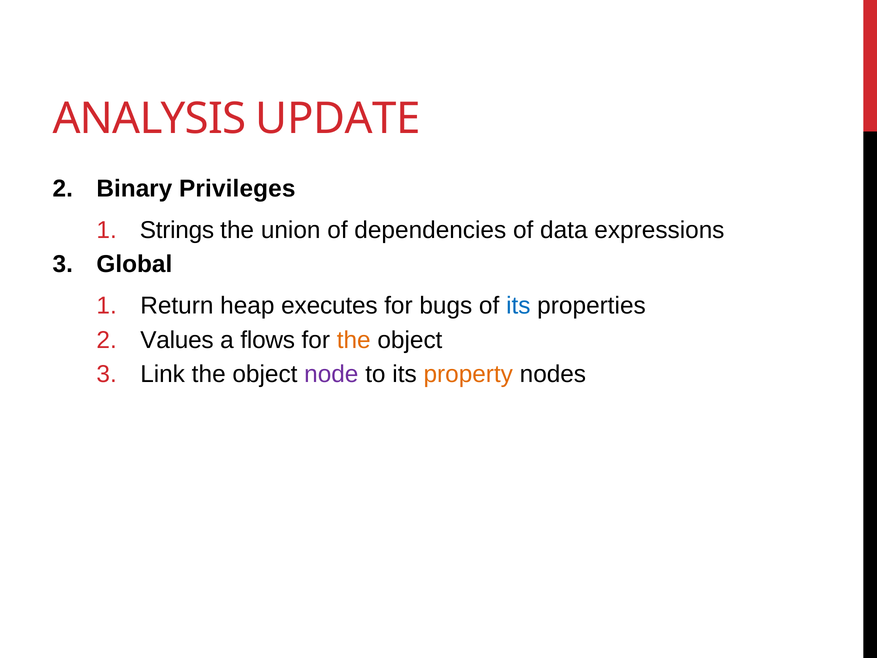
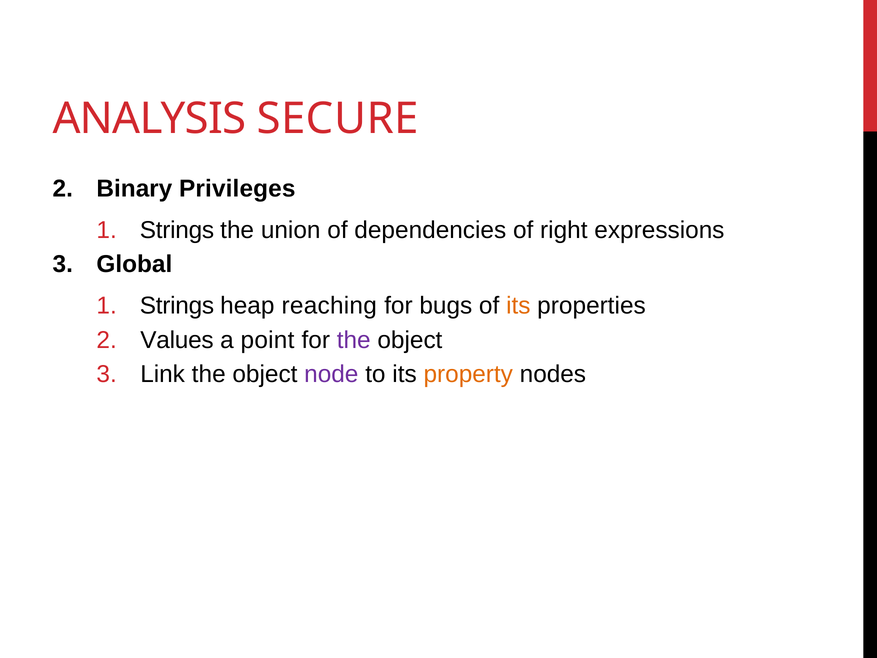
UPDATE: UPDATE -> SECURE
data: data -> right
Return at (177, 306): Return -> Strings
executes: executes -> reaching
its at (518, 306) colour: blue -> orange
flows: flows -> point
the at (354, 340) colour: orange -> purple
